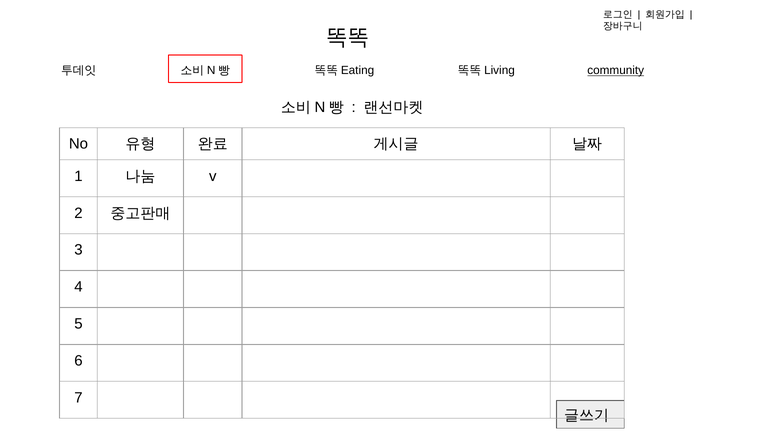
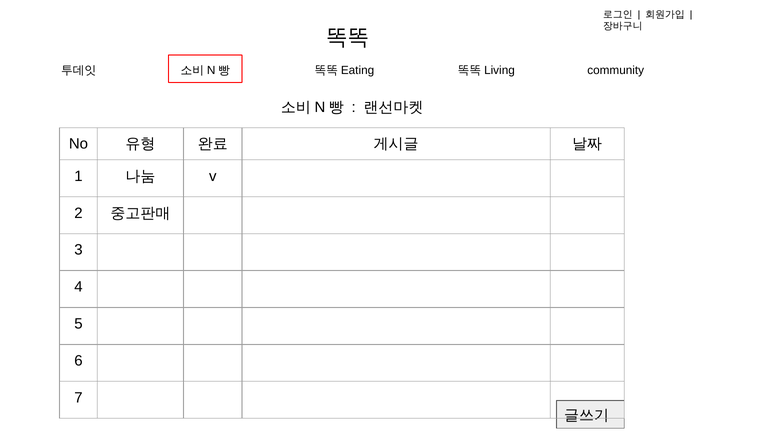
community underline: present -> none
